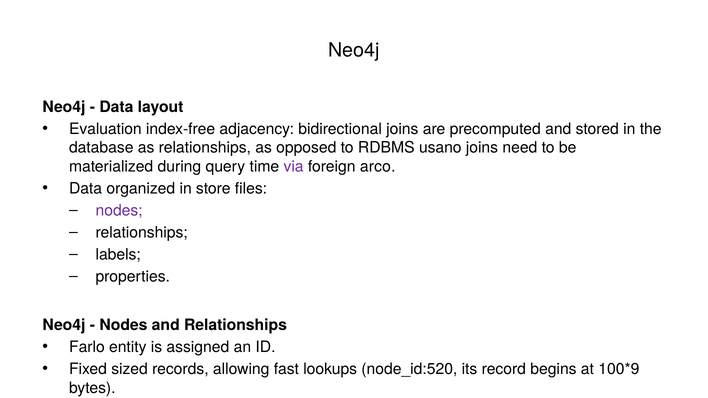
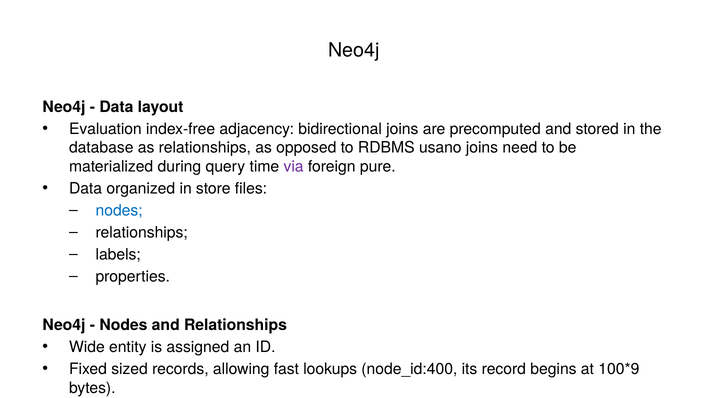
arco: arco -> pure
nodes at (119, 211) colour: purple -> blue
Farlo: Farlo -> Wide
node_id:520: node_id:520 -> node_id:400
